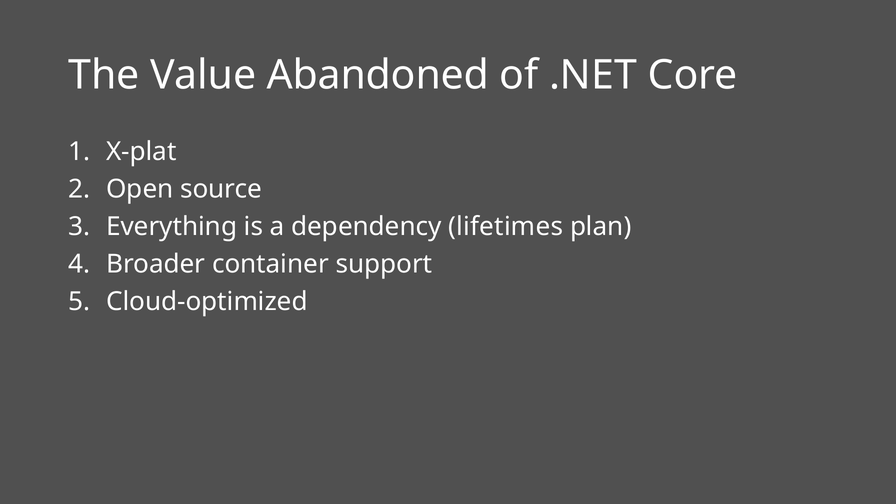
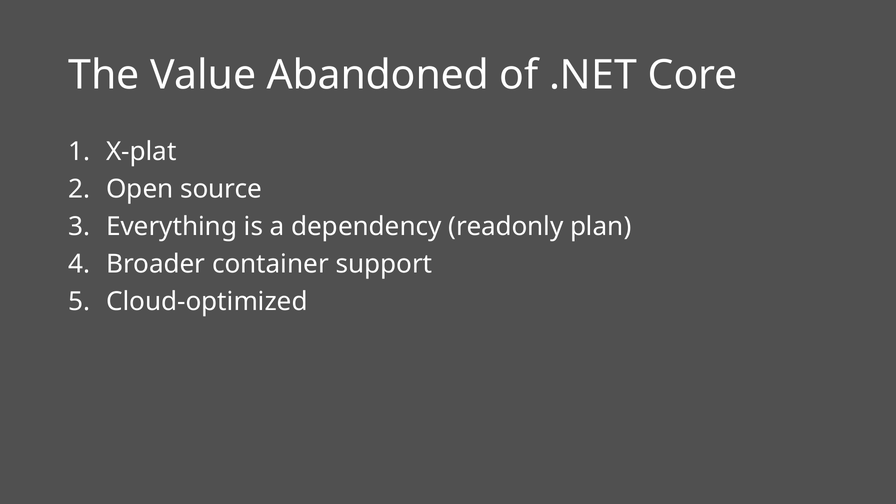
lifetimes: lifetimes -> readonly
